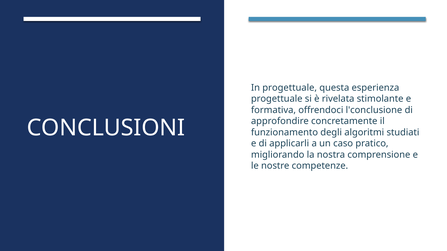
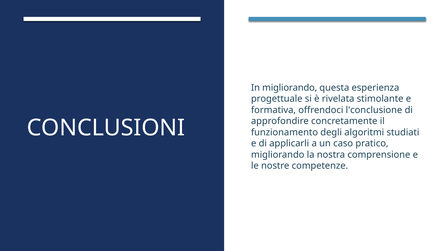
In progettuale: progettuale -> migliorando
